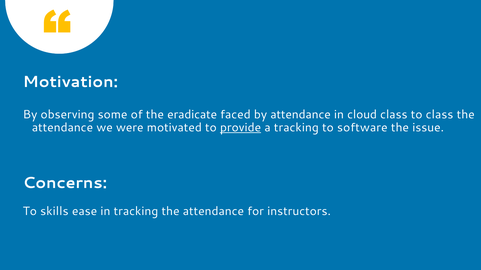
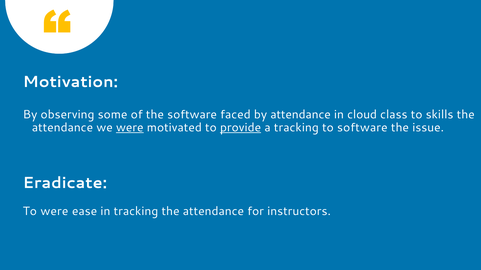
the eradicate: eradicate -> software
to class: class -> skills
were at (130, 128) underline: none -> present
Concerns: Concerns -> Eradicate
To skills: skills -> were
